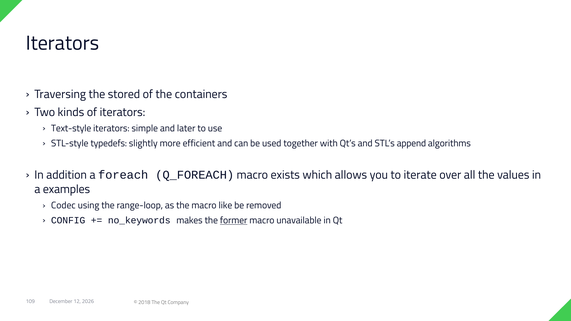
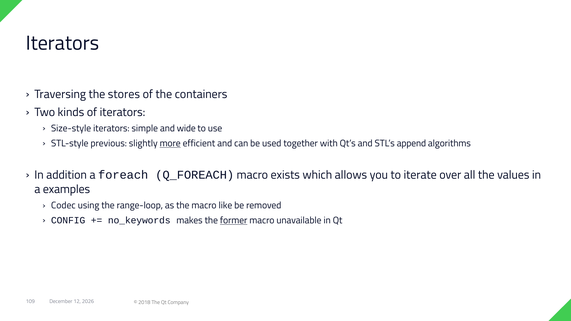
stored: stored -> stores
Text-style: Text-style -> Size-style
later: later -> wide
typedefs: typedefs -> previous
more underline: none -> present
